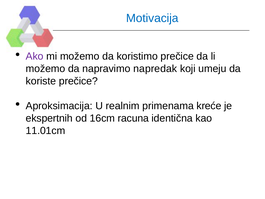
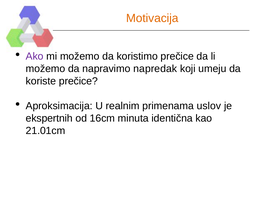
Motivacija colour: blue -> orange
kreće: kreće -> uslov
racuna: racuna -> minuta
11.01cm: 11.01cm -> 21.01cm
